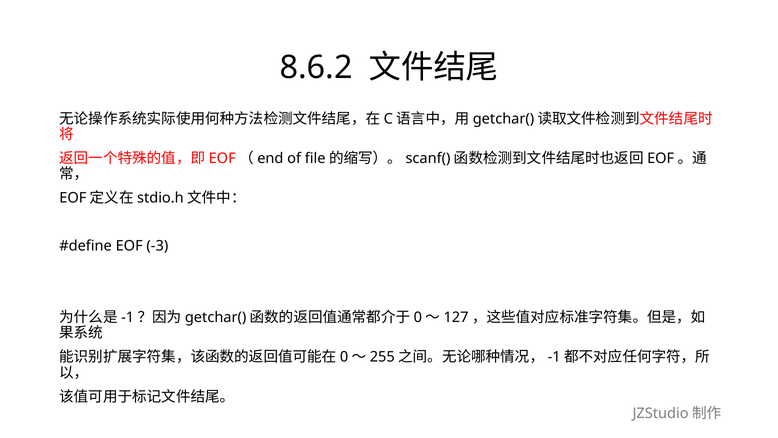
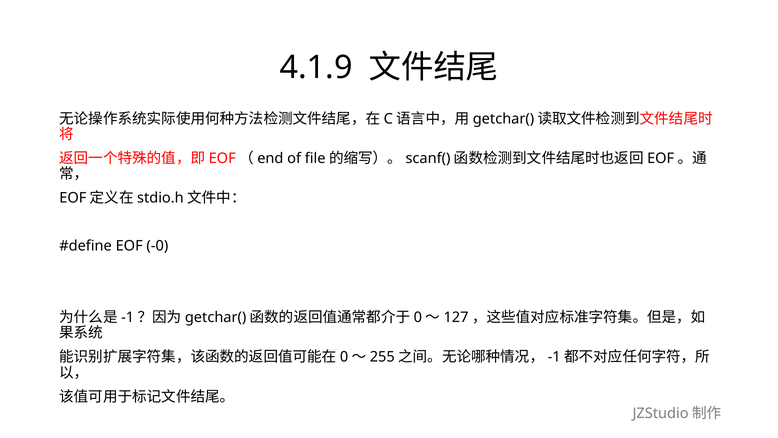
8.6.2: 8.6.2 -> 4.1.9
-3: -3 -> -0
